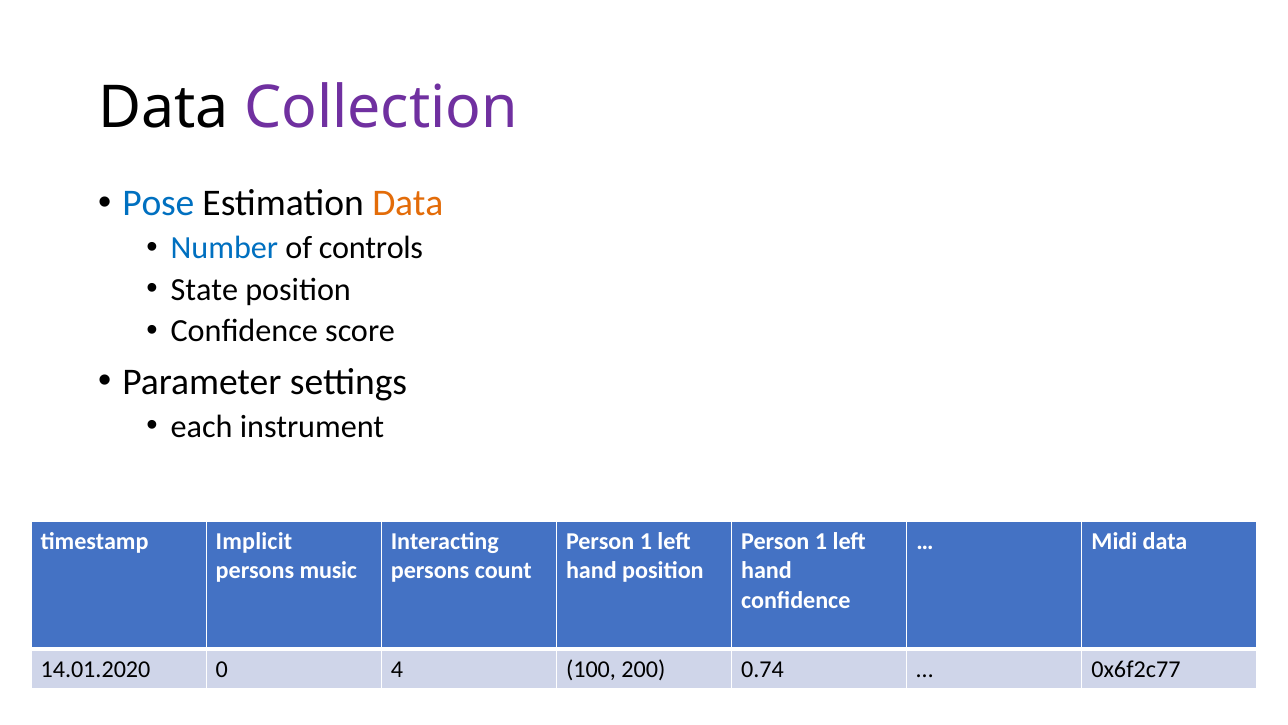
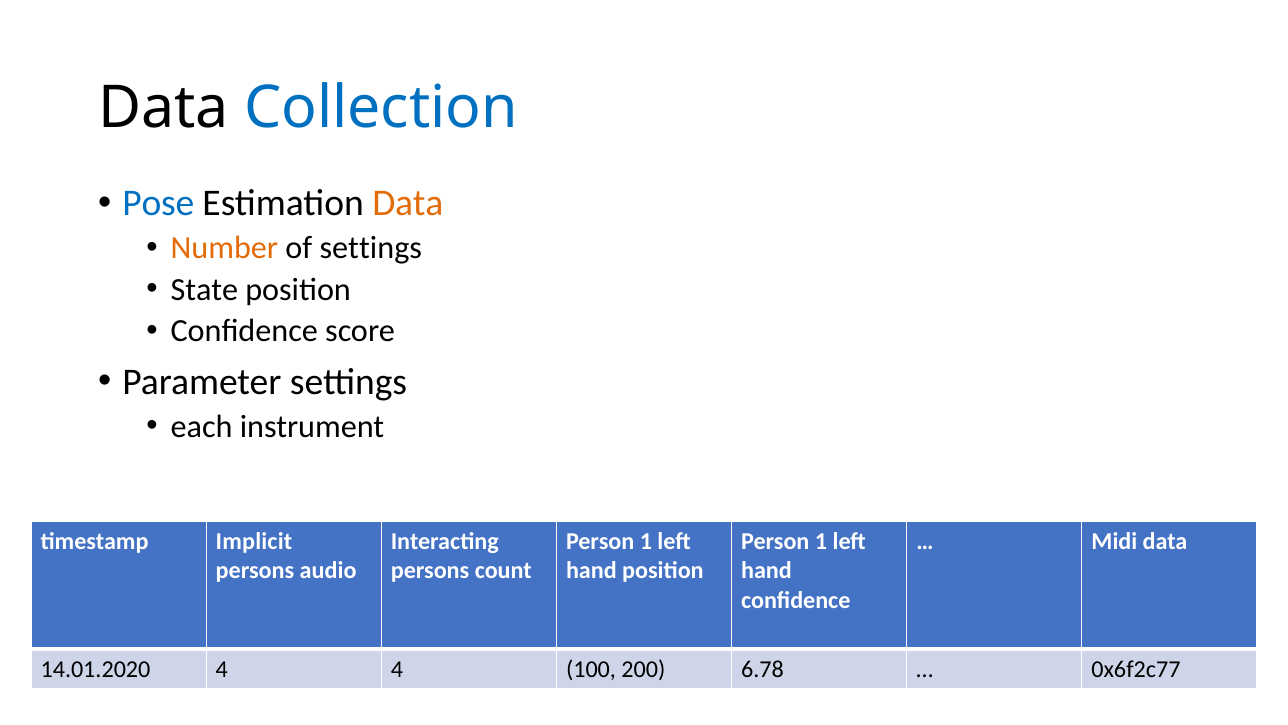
Collection colour: purple -> blue
Number colour: blue -> orange
of controls: controls -> settings
music: music -> audio
14.01.2020 0: 0 -> 4
0.74: 0.74 -> 6.78
